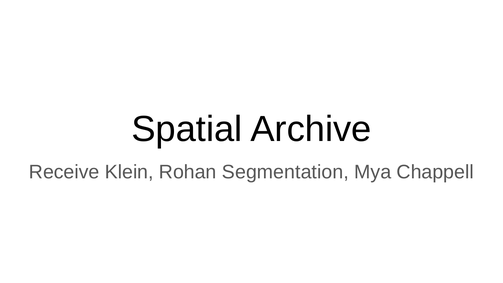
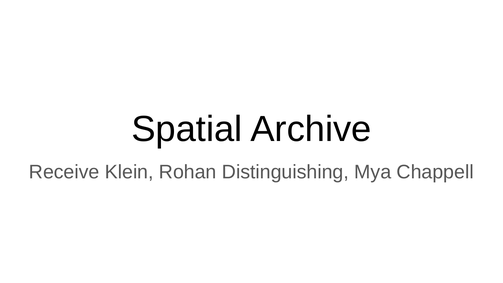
Segmentation: Segmentation -> Distinguishing
